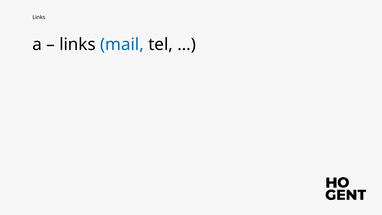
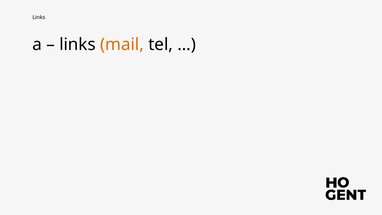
mail colour: blue -> orange
